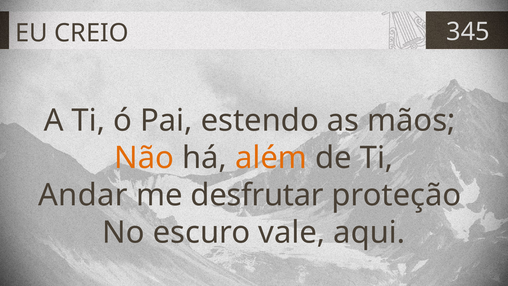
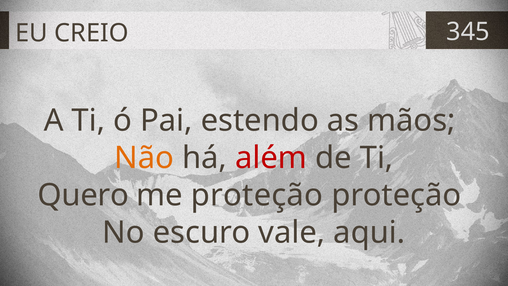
além colour: orange -> red
Andar: Andar -> Quero
me desfrutar: desfrutar -> proteção
